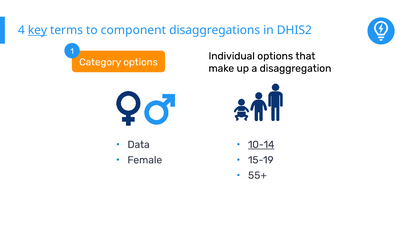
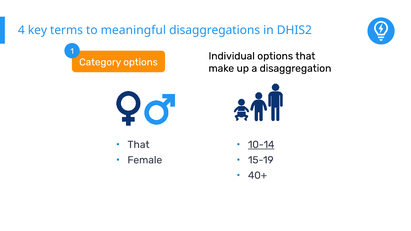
key underline: present -> none
component: component -> meaningful
Data at (139, 145): Data -> That
55+: 55+ -> 40+
